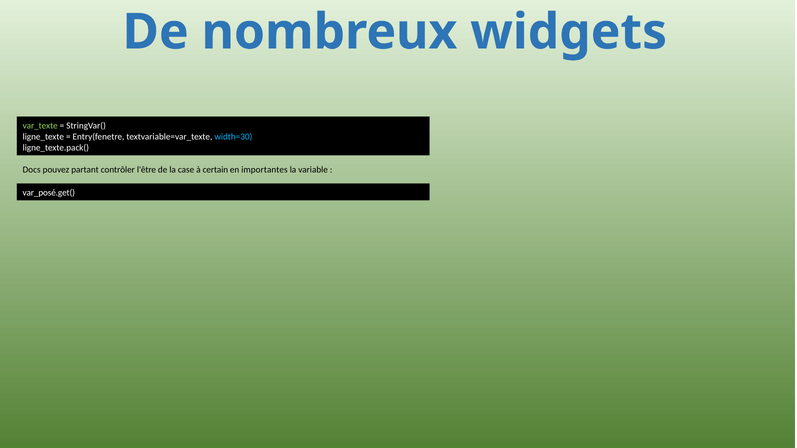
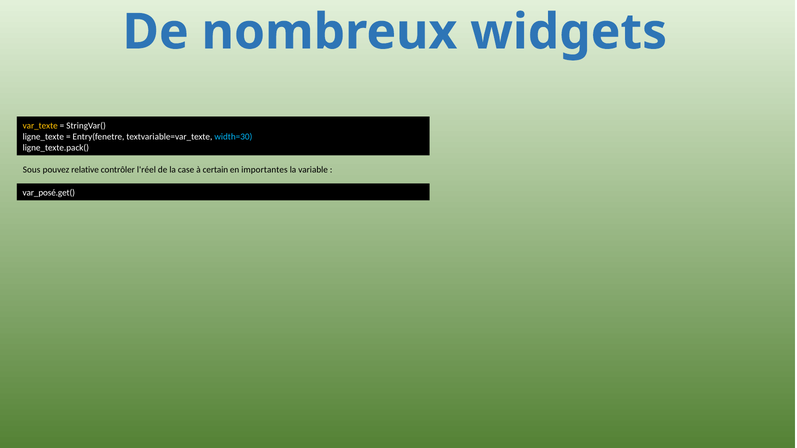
var_texte colour: light green -> yellow
Docs: Docs -> Sous
partant: partant -> relative
l'être: l'être -> l'réel
